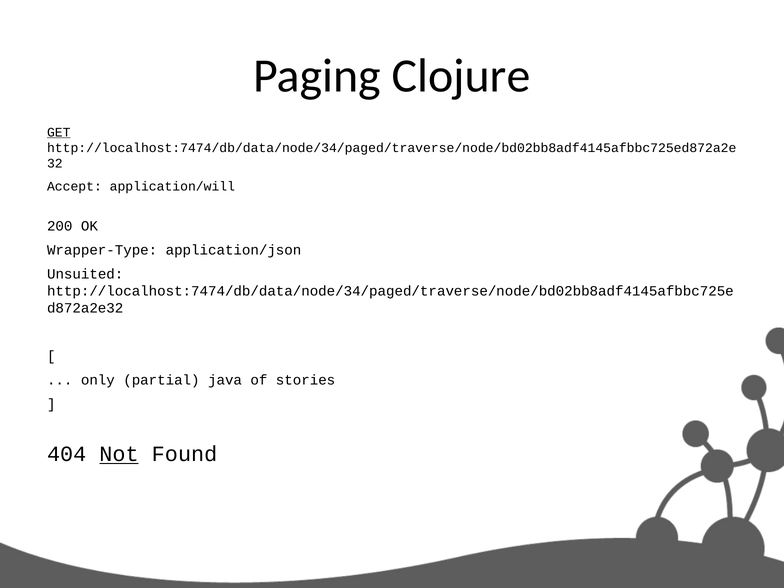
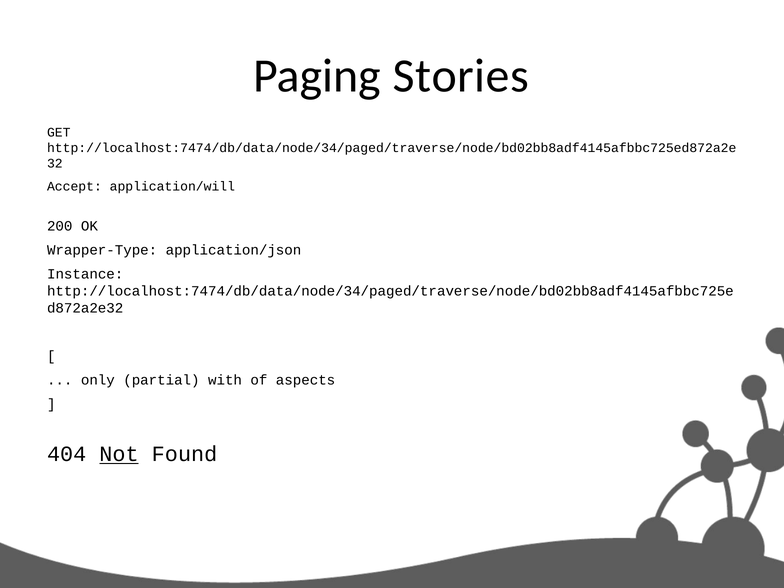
Clojure: Clojure -> Stories
GET underline: present -> none
Unsuited: Unsuited -> Instance
java: java -> with
stories: stories -> aspects
